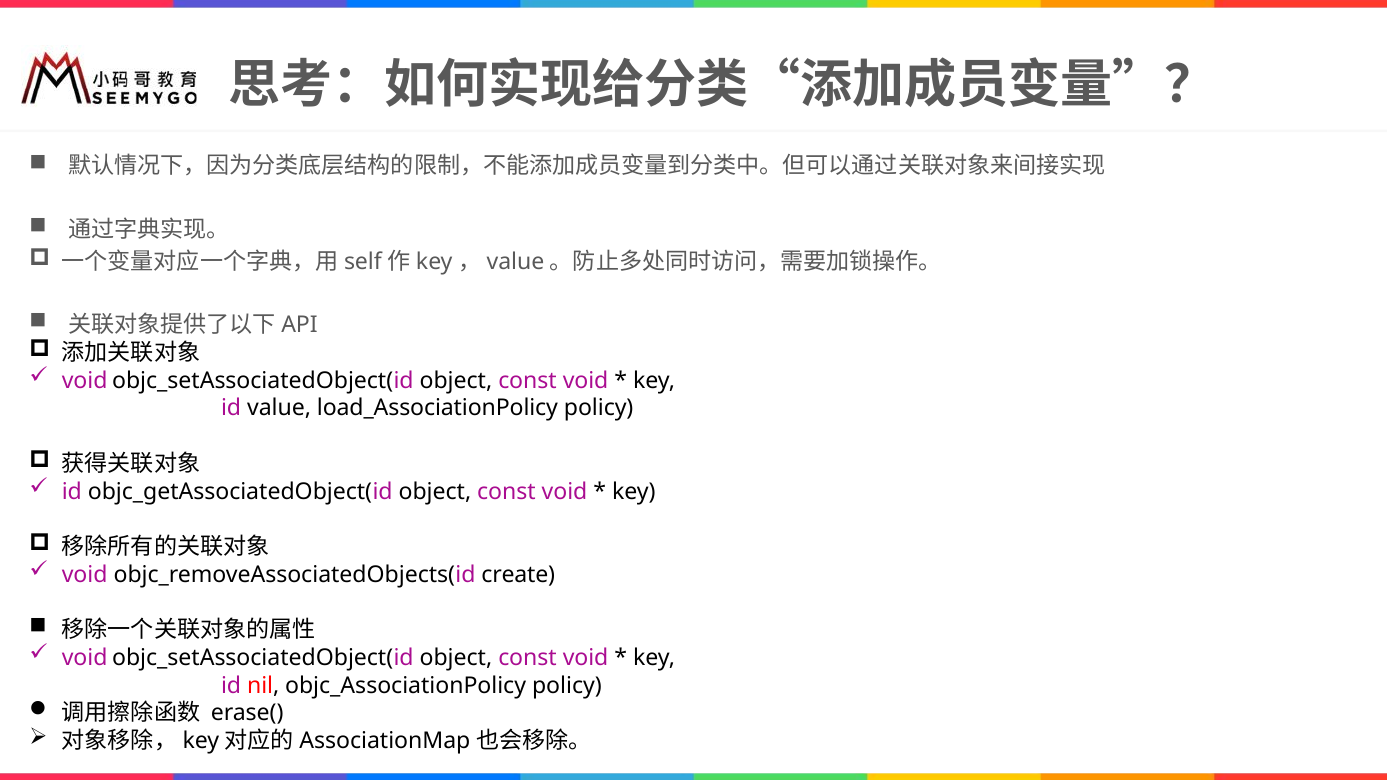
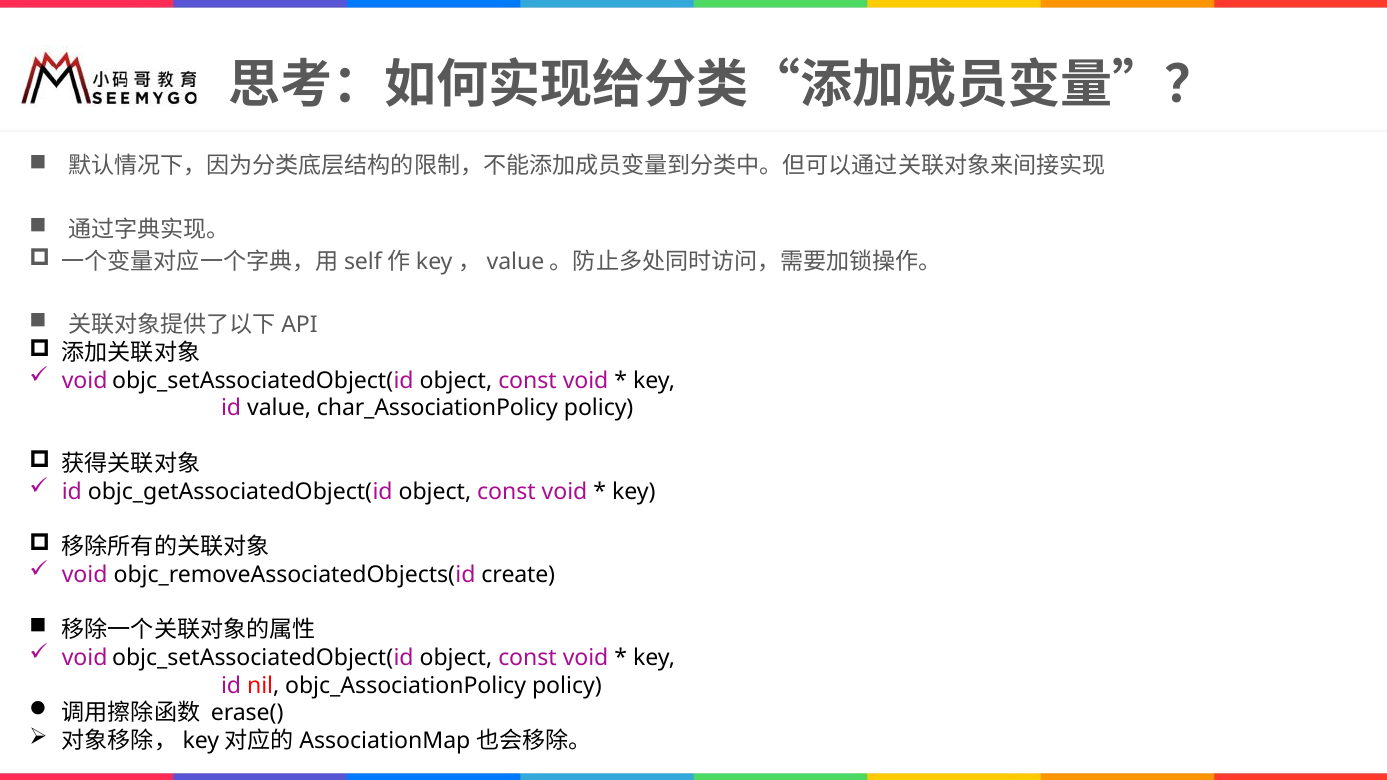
load_AssociationPolicy: load_AssociationPolicy -> char_AssociationPolicy
